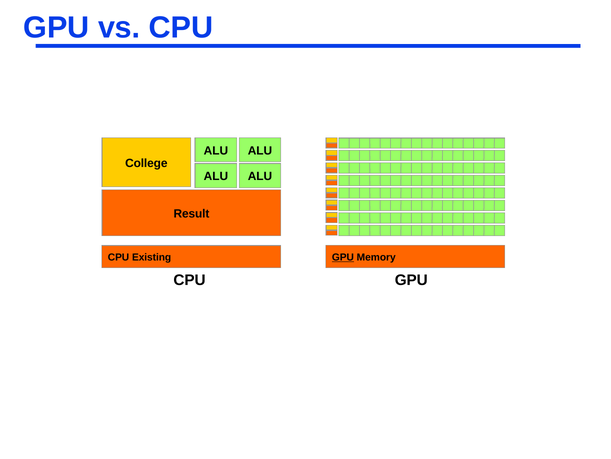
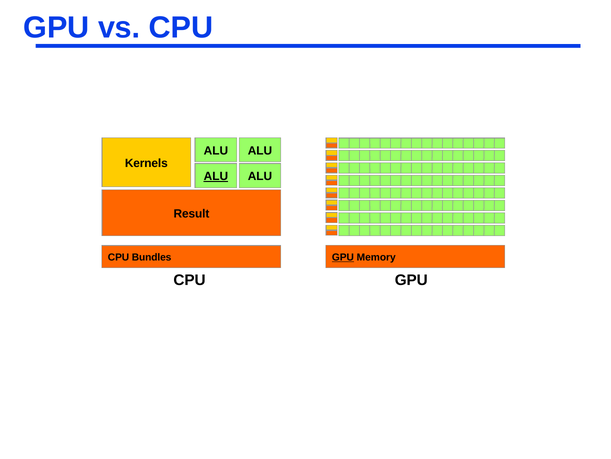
College: College -> Kernels
ALU at (216, 176) underline: none -> present
Existing: Existing -> Bundles
